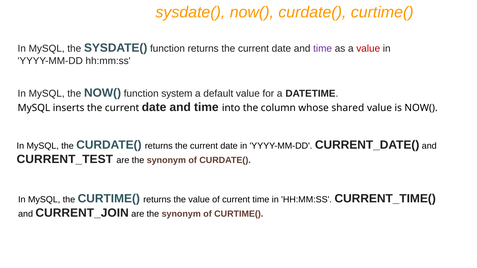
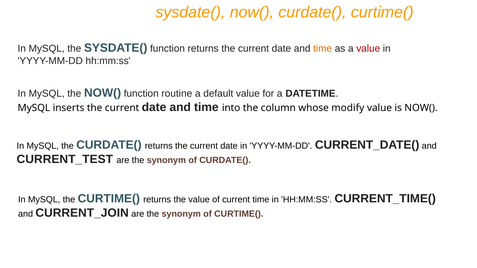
time at (323, 49) colour: purple -> orange
system: system -> routine
shared: shared -> modify
